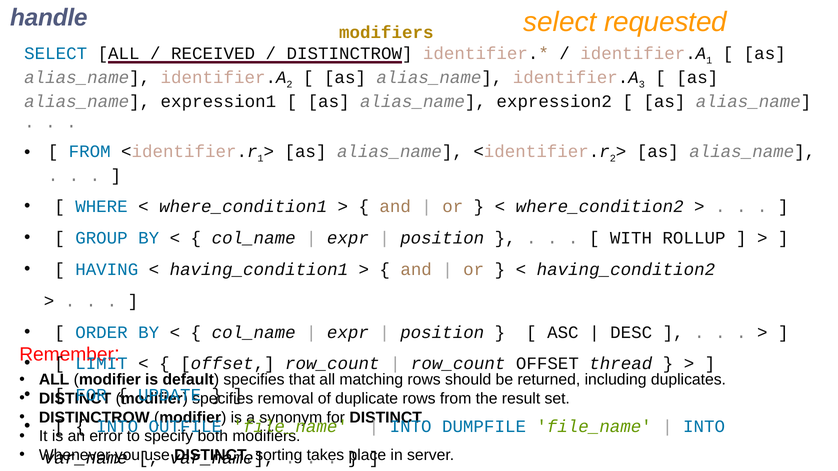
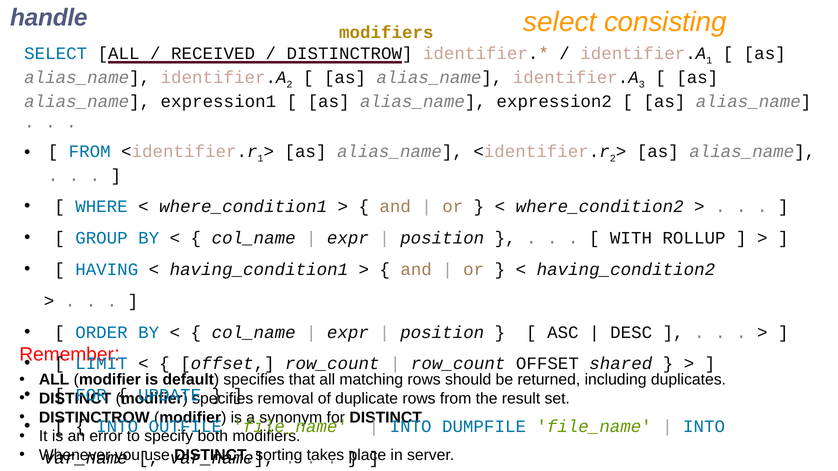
requested: requested -> consisting
thread: thread -> shared
